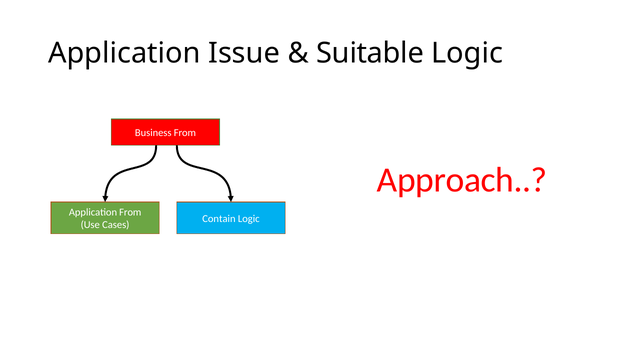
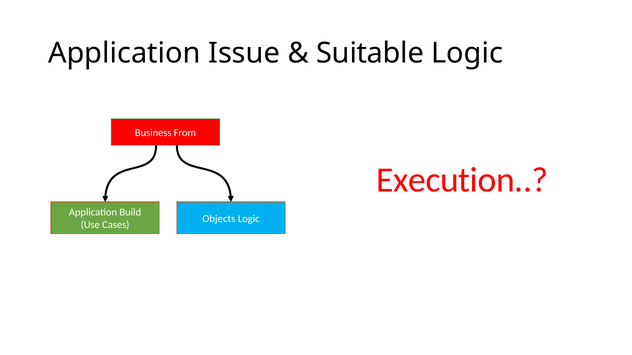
Approach: Approach -> Execution
Application From: From -> Build
Contain: Contain -> Objects
